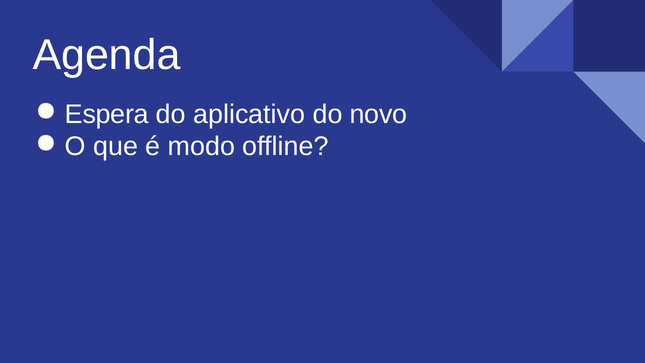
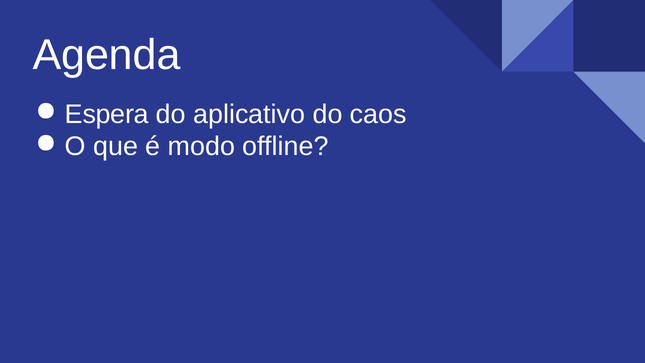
novo: novo -> caos
